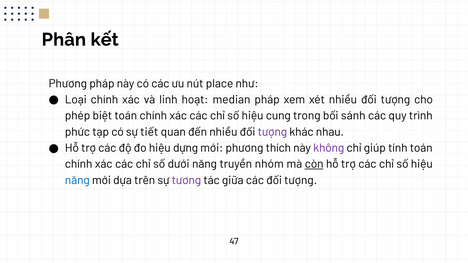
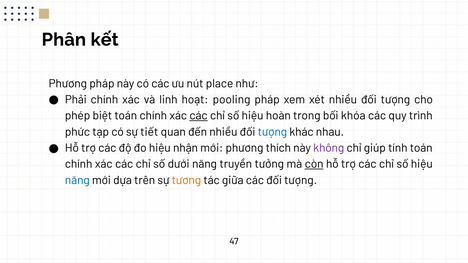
Loại: Loại -> Phải
median: median -> pooling
các at (199, 116) underline: none -> present
cung: cung -> hoàn
sánh: sánh -> khóa
tượng at (272, 132) colour: purple -> blue
dựng: dựng -> nhận
nhóm: nhóm -> tưởng
tương colour: purple -> orange
